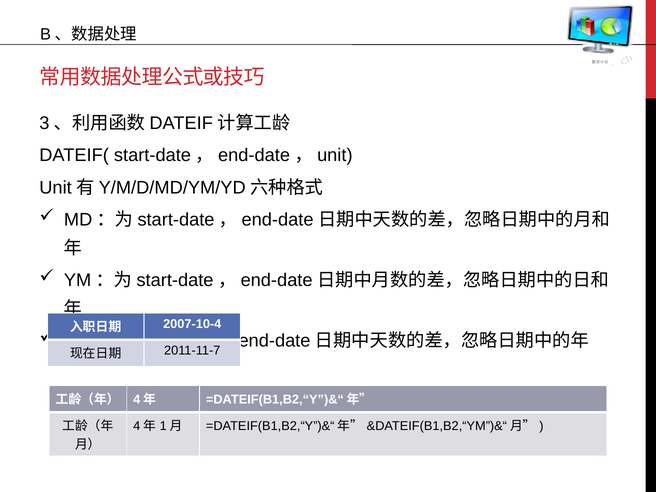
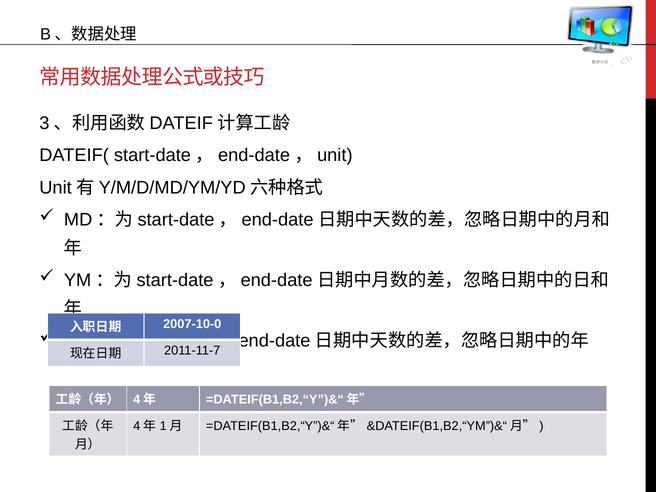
2007-10-4: 2007-10-4 -> 2007-10-0
